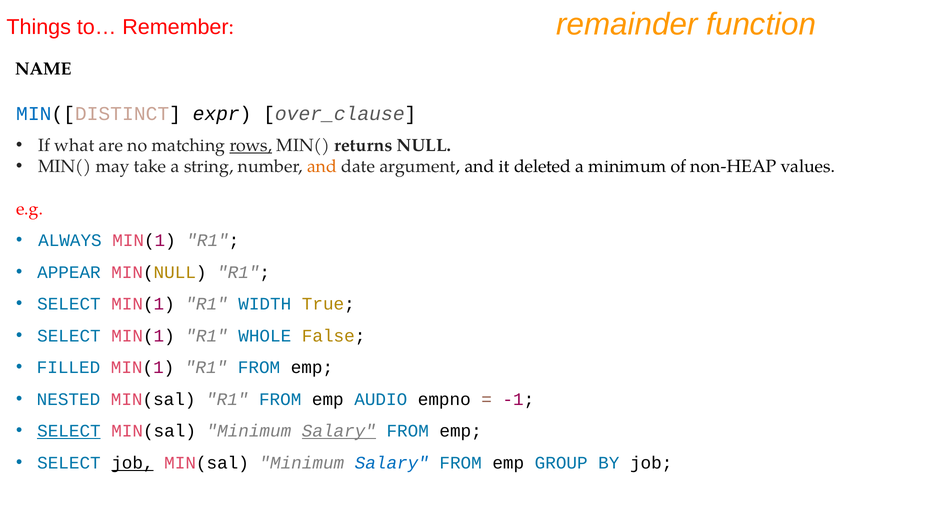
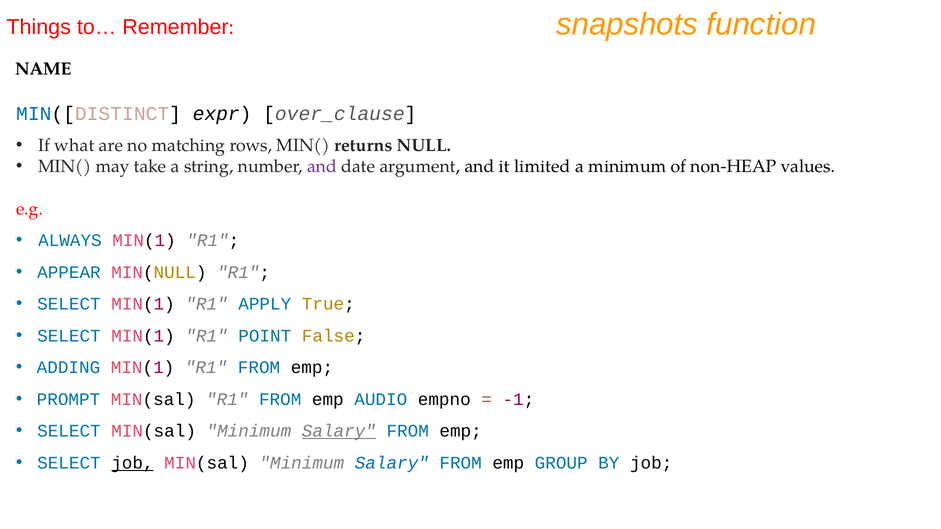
remainder: remainder -> snapshots
rows underline: present -> none
and at (322, 167) colour: orange -> purple
deleted: deleted -> limited
WIDTH: WIDTH -> APPLY
WHOLE: WHOLE -> POINT
FILLED: FILLED -> ADDING
NESTED: NESTED -> PROMPT
SELECT at (69, 431) underline: present -> none
